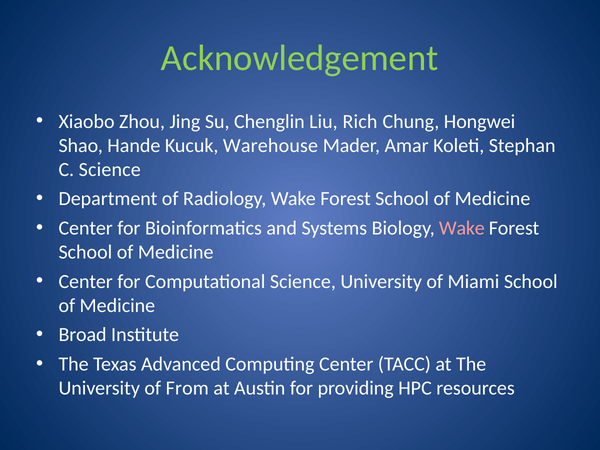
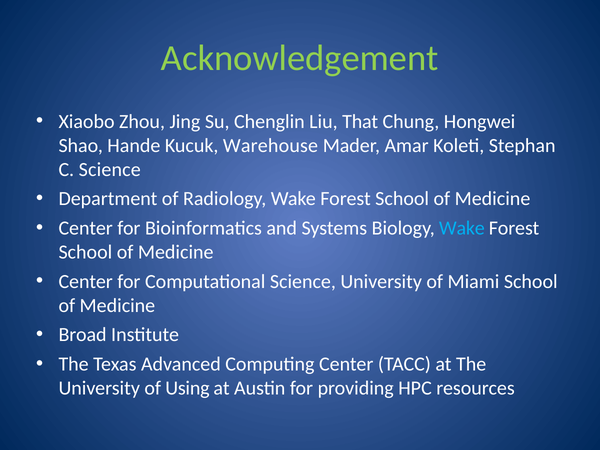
Rich: Rich -> That
Wake at (462, 228) colour: pink -> light blue
From: From -> Using
